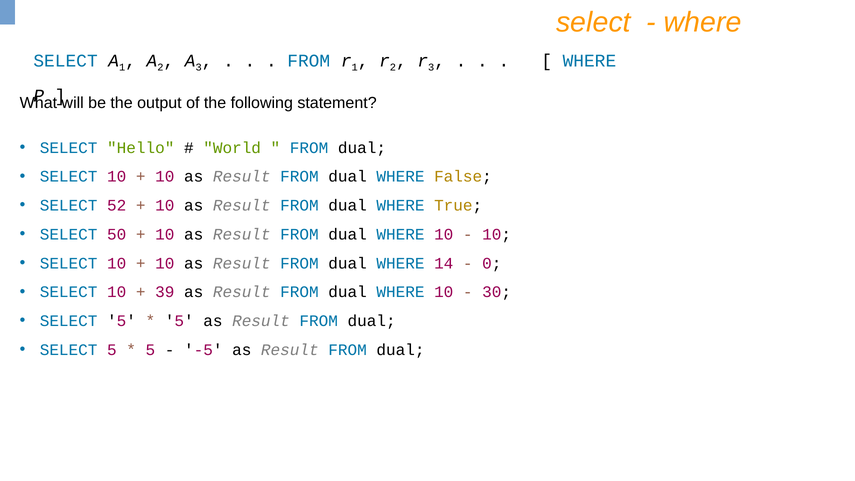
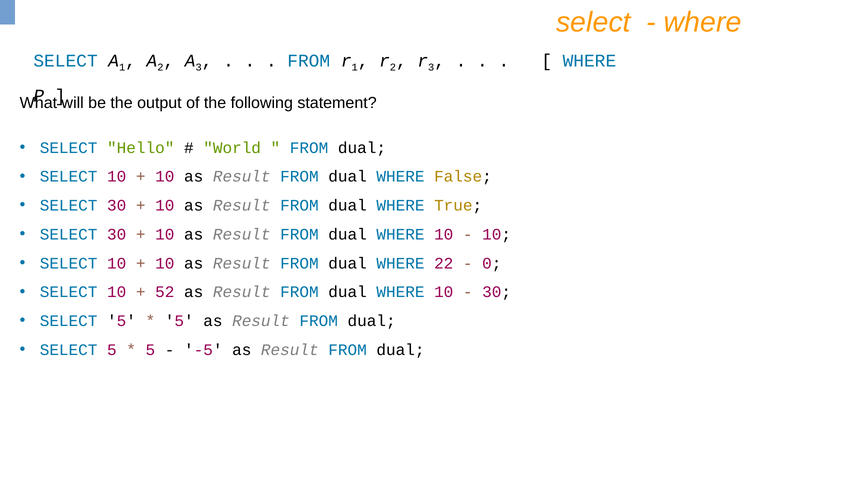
52 at (117, 206): 52 -> 30
50 at (117, 234): 50 -> 30
14: 14 -> 22
39: 39 -> 52
